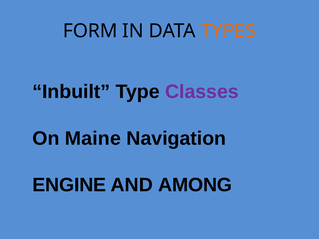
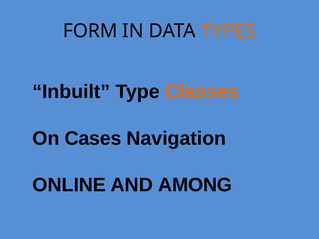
Classes colour: purple -> orange
Maine: Maine -> Cases
ENGINE: ENGINE -> ONLINE
